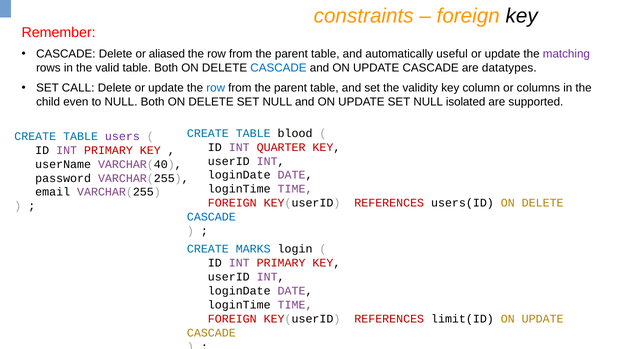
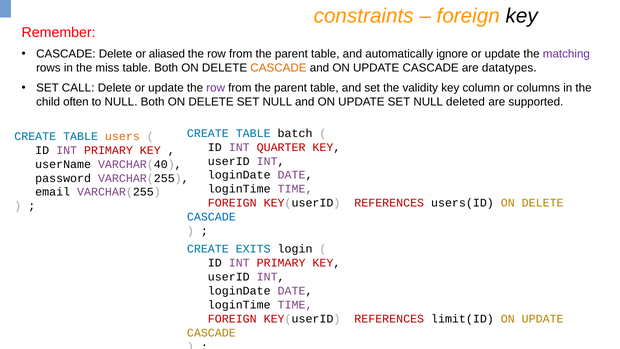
useful: useful -> ignore
valid: valid -> miss
CASCADE at (278, 68) colour: blue -> orange
row at (216, 88) colour: blue -> purple
even: even -> often
isolated: isolated -> deleted
blood: blood -> batch
users colour: purple -> orange
MARKS: MARKS -> EXITS
